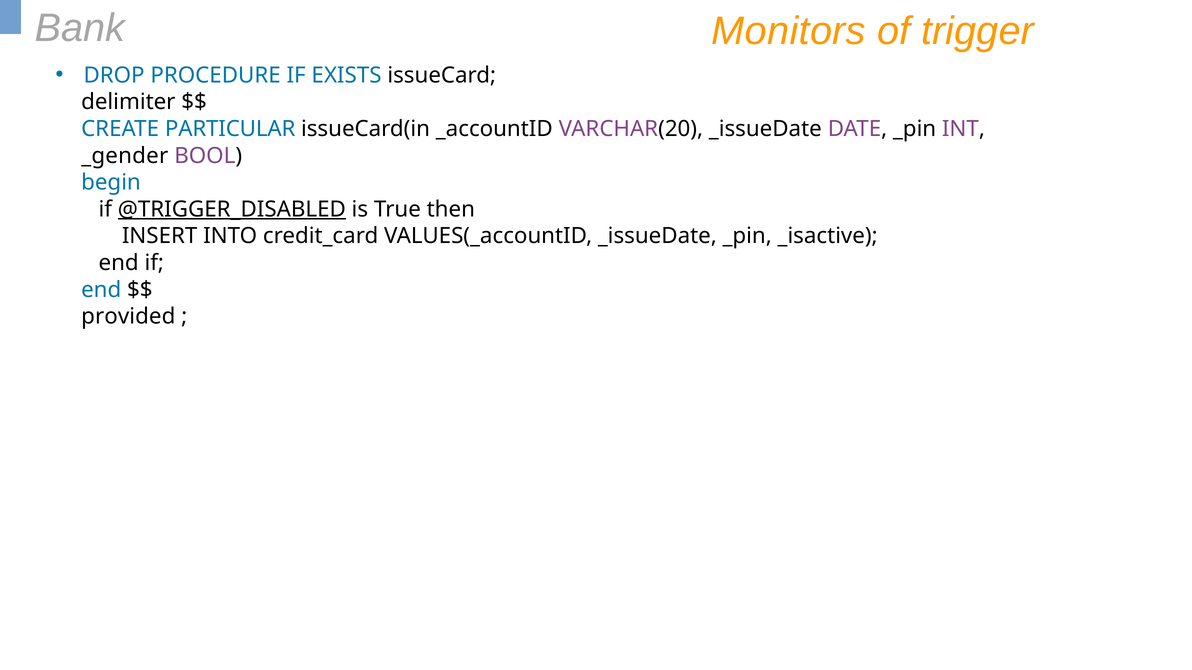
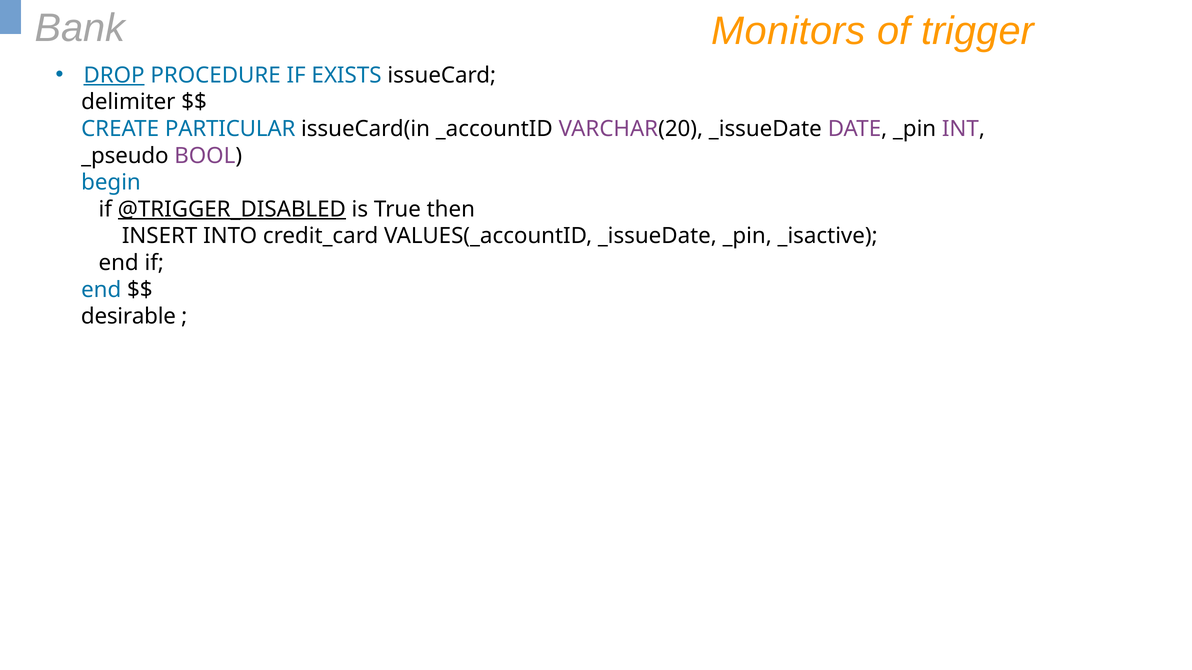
DROP underline: none -> present
_gender: _gender -> _pseudo
provided: provided -> desirable
